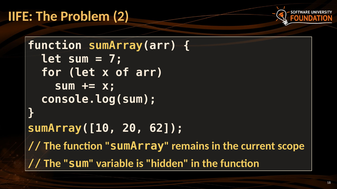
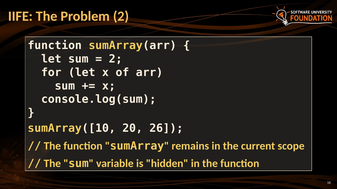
7 at (116, 59): 7 -> 2
62: 62 -> 26
